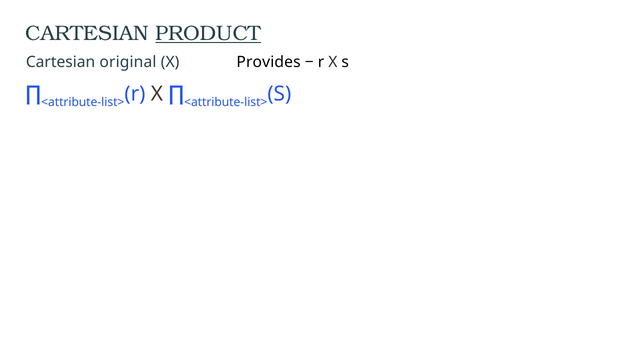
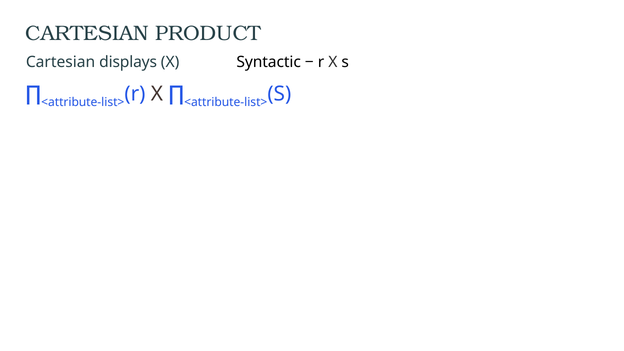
PRODUCT underline: present -> none
original: original -> displays
Provides: Provides -> Syntactic
